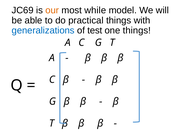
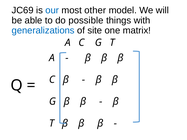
our colour: orange -> blue
while: while -> other
practical: practical -> possible
test: test -> site
one things: things -> matrix
